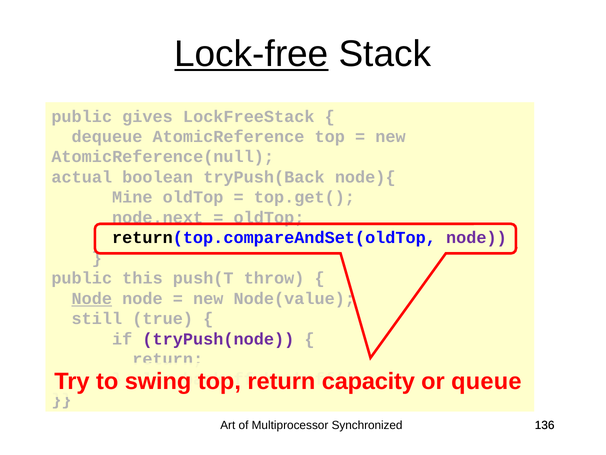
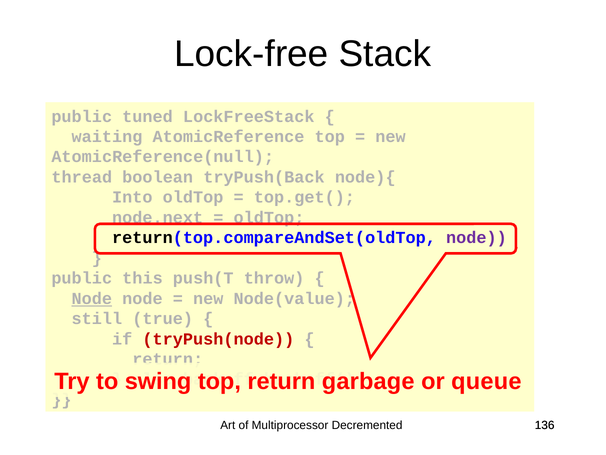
Lock-free underline: present -> none
gives: gives -> tuned
dequeue: dequeue -> waiting
actual: actual -> thread
Mine: Mine -> Into
tryPush(node colour: purple -> red
capacity: capacity -> garbage
Synchronized: Synchronized -> Decremented
